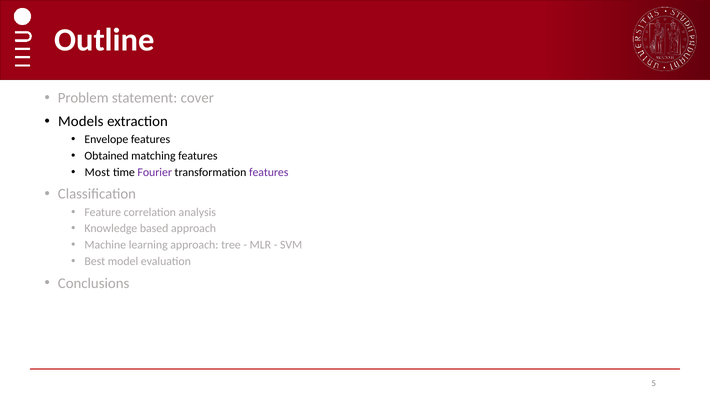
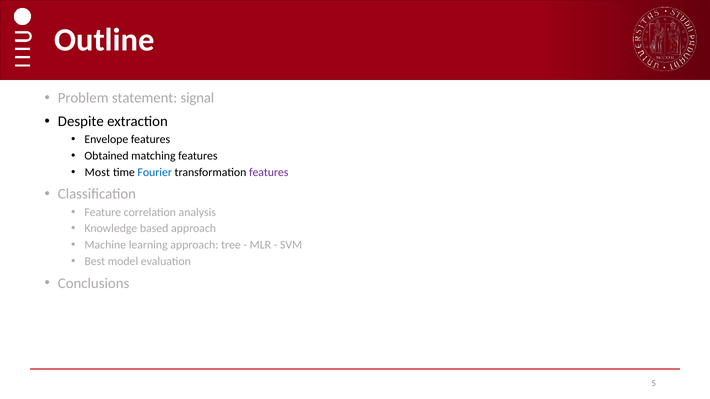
cover: cover -> signal
Models: Models -> Despite
Fourier colour: purple -> blue
